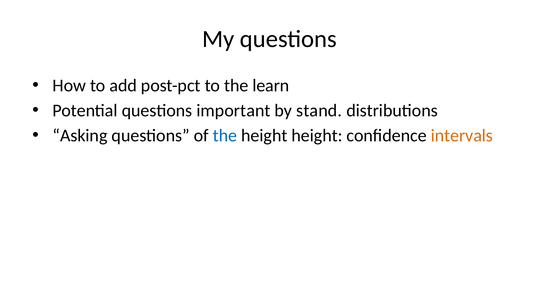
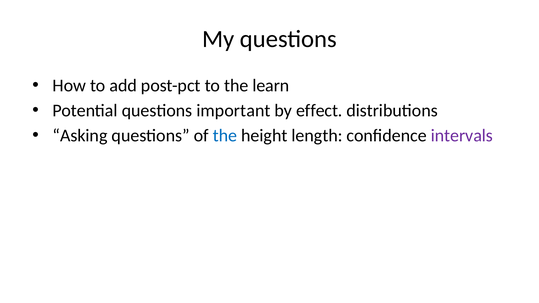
stand: stand -> effect
height height: height -> length
intervals colour: orange -> purple
